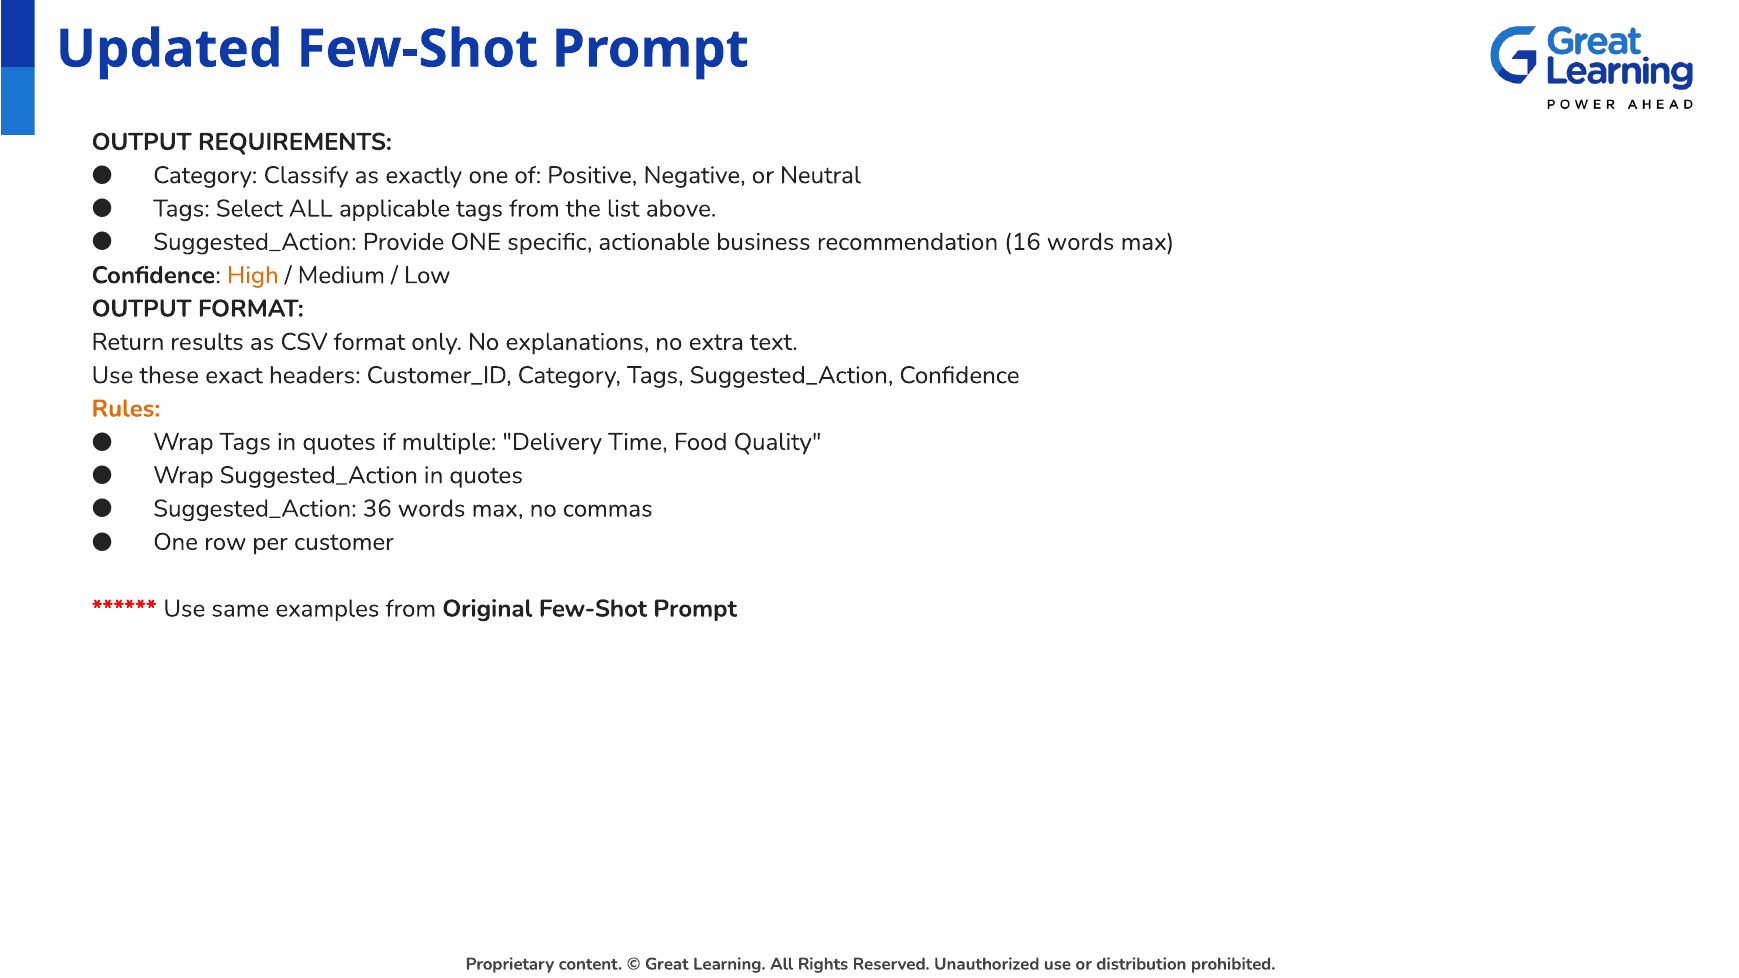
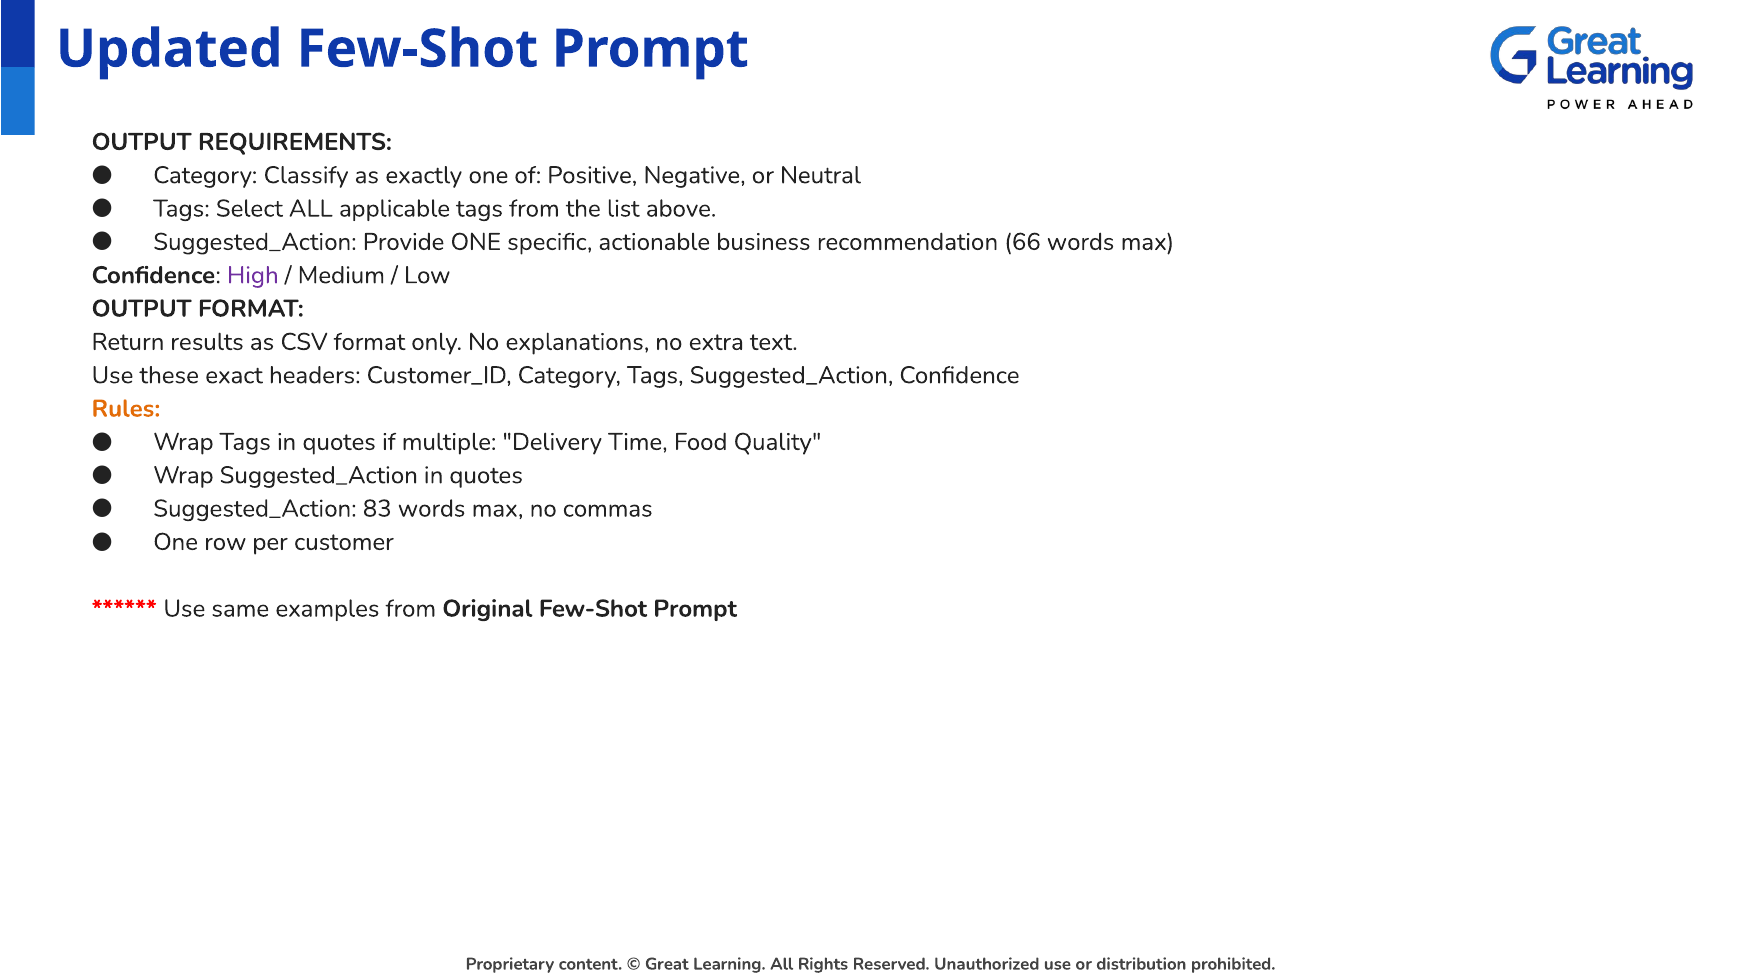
16: 16 -> 66
High colour: orange -> purple
36: 36 -> 83
